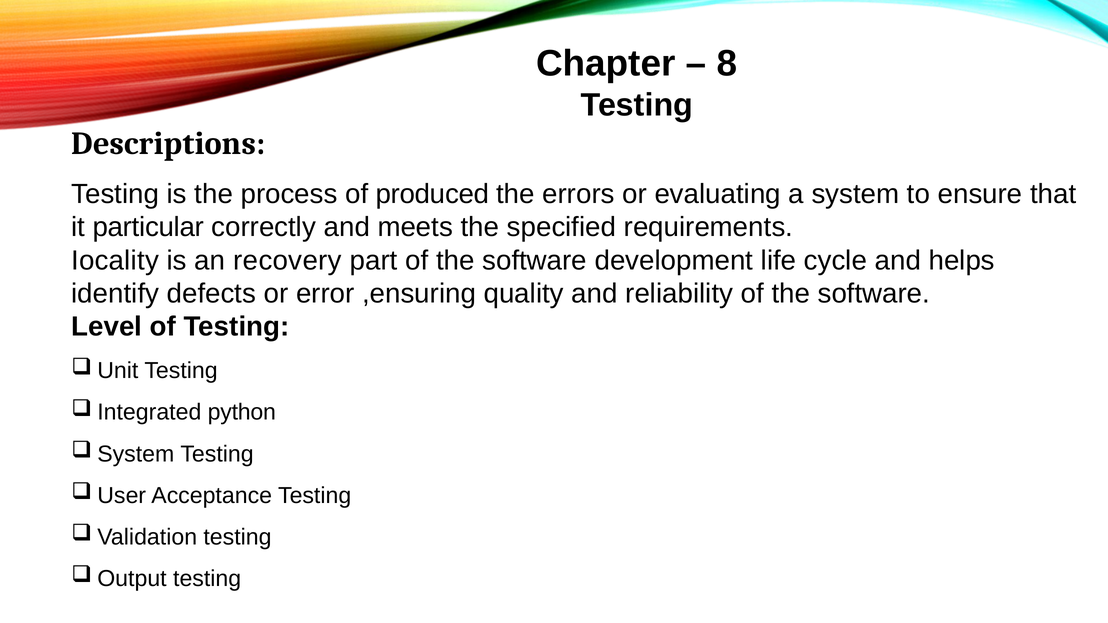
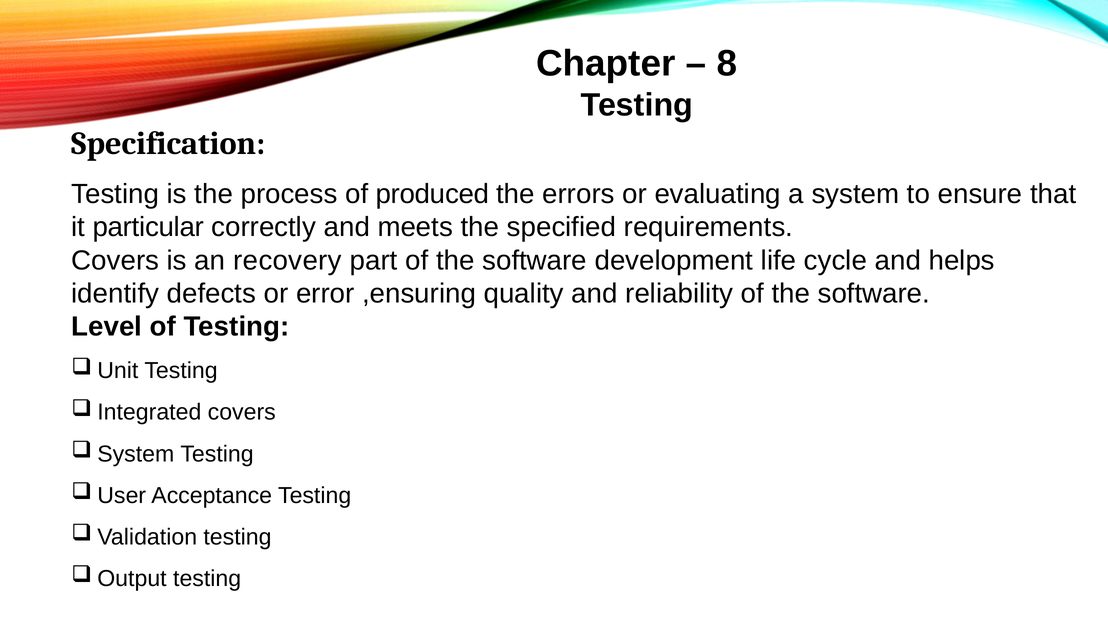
Descriptions: Descriptions -> Specification
Iocality at (115, 261): Iocality -> Covers
python at (242, 413): python -> covers
